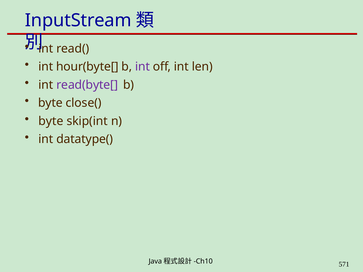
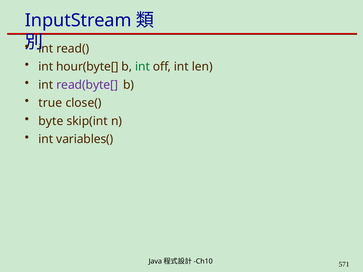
int at (142, 67) colour: purple -> green
byte at (50, 103): byte -> true
datatype(: datatype( -> variables(
